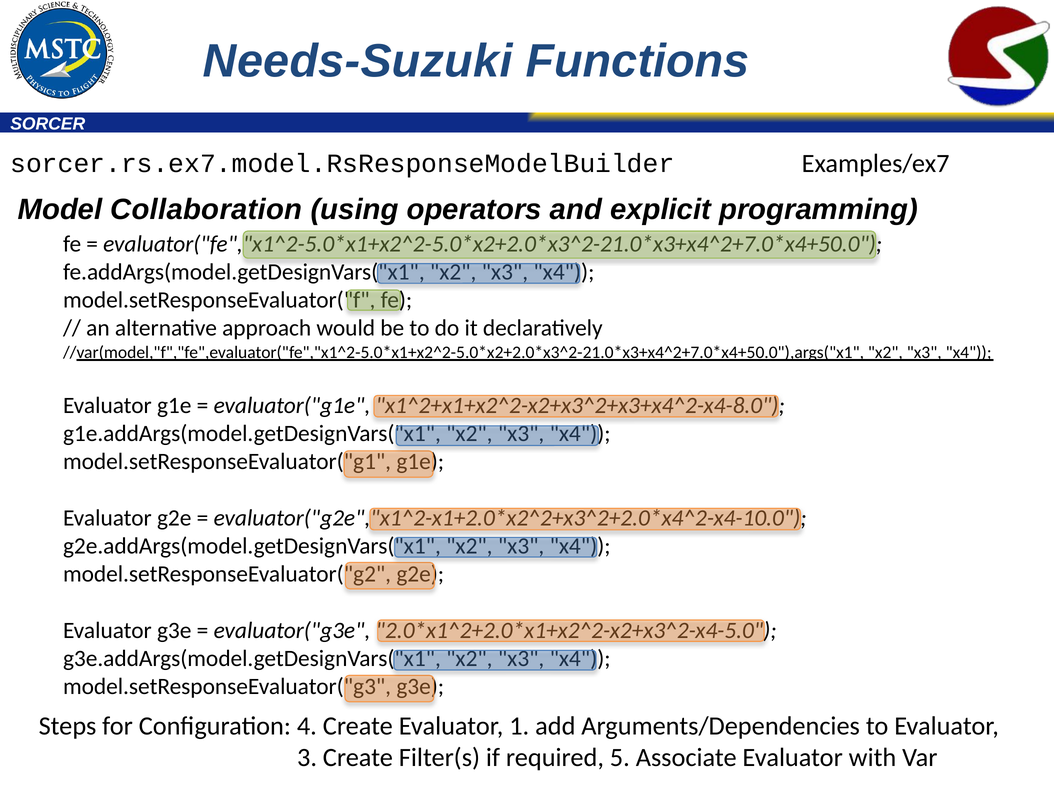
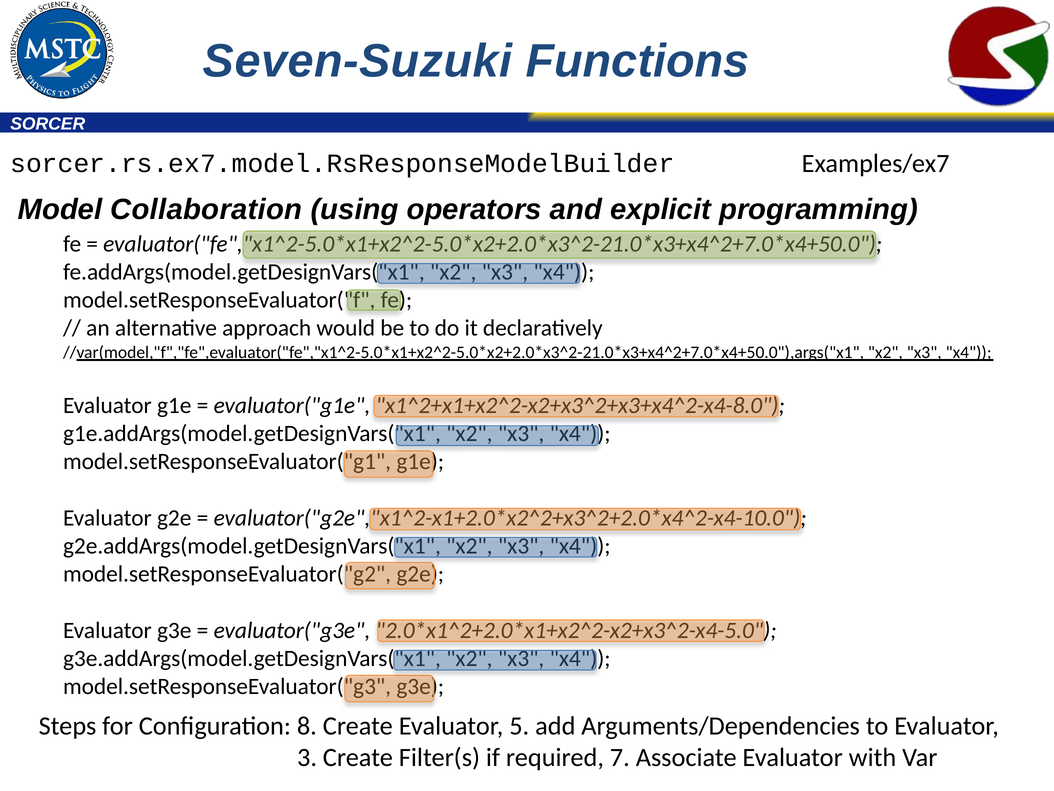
Needs-Suzuki: Needs-Suzuki -> Seven-Suzuki
4: 4 -> 8
1: 1 -> 5
5: 5 -> 7
